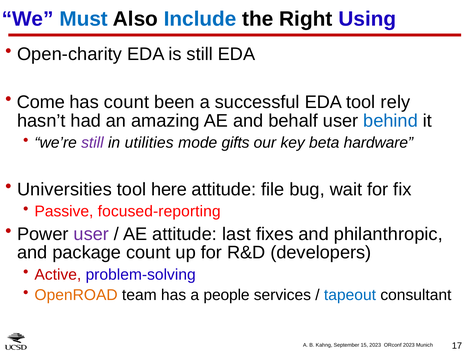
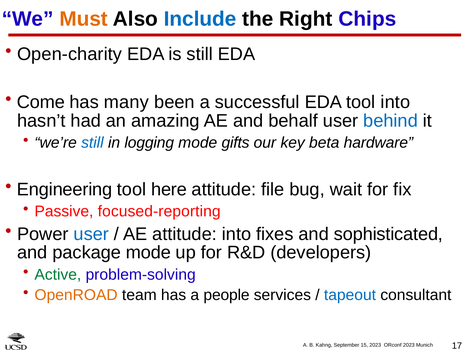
Must colour: blue -> orange
Using: Using -> Chips
has count: count -> many
tool rely: rely -> into
still at (92, 143) colour: purple -> blue
utilities: utilities -> logging
Universities: Universities -> Engineering
user at (91, 234) colour: purple -> blue
attitude last: last -> into
philanthropic: philanthropic -> sophisticated
package count: count -> mode
Active colour: red -> green
